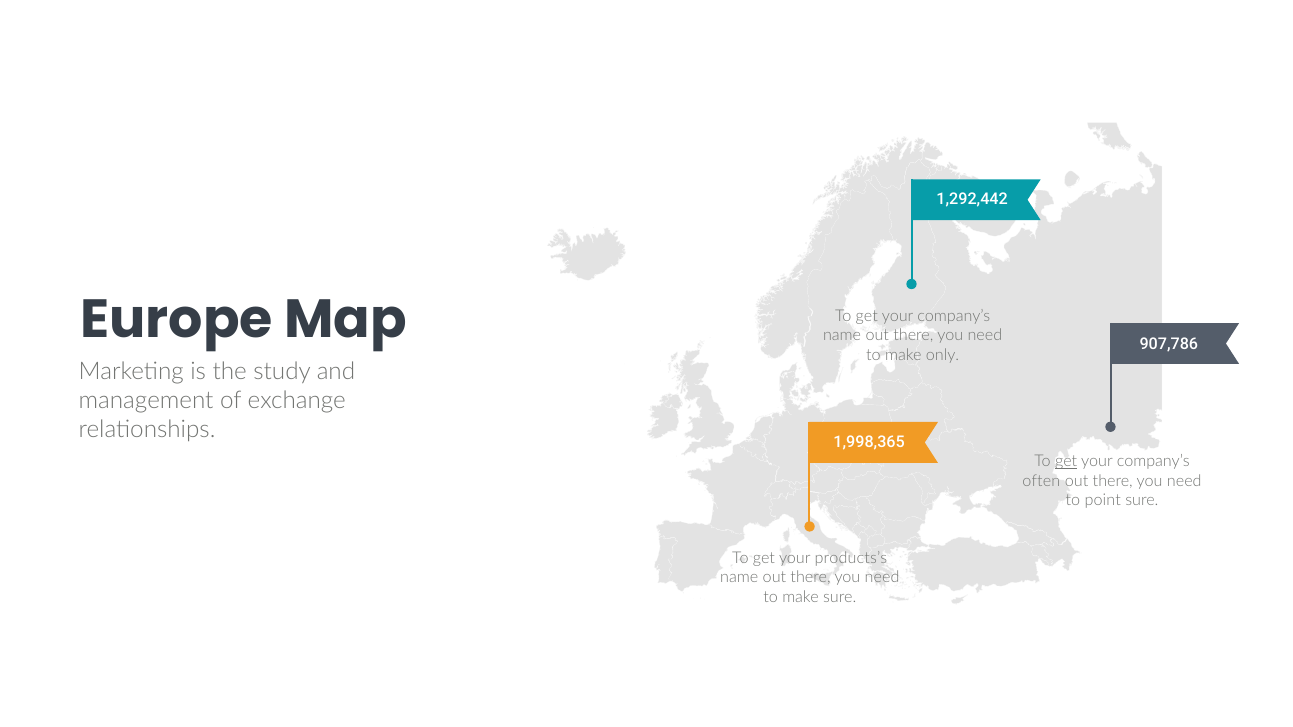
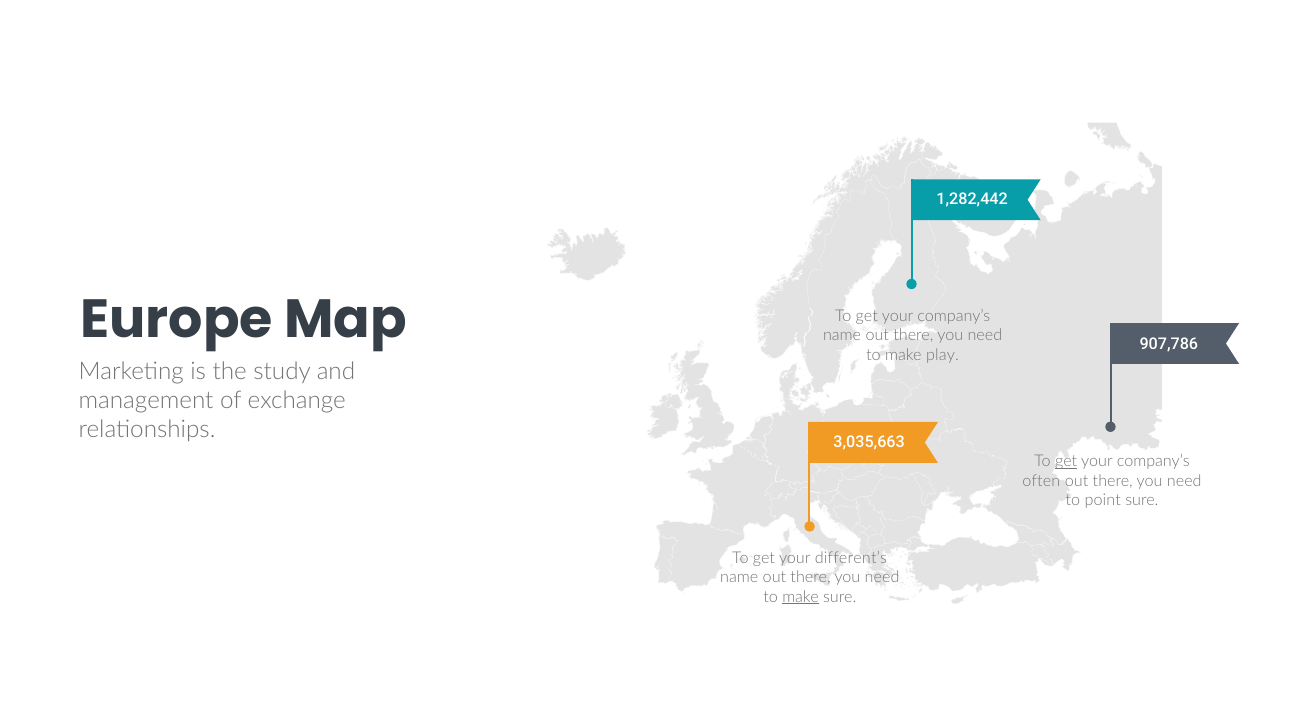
1,292,442: 1,292,442 -> 1,282,442
only: only -> play
1,998,365: 1,998,365 -> 3,035,663
products’s: products’s -> different’s
make at (801, 597) underline: none -> present
